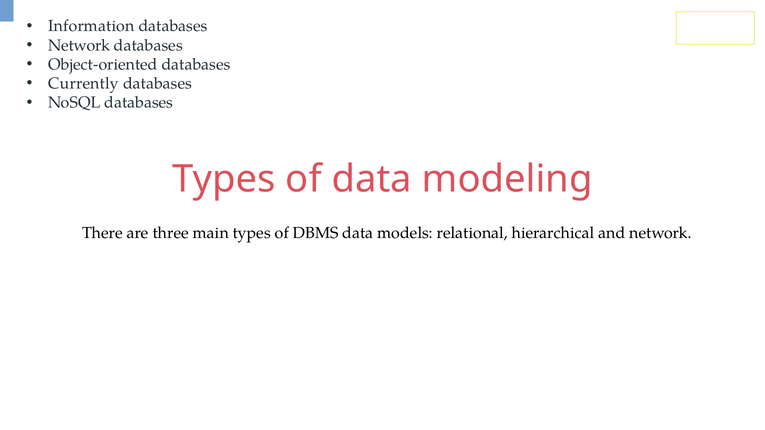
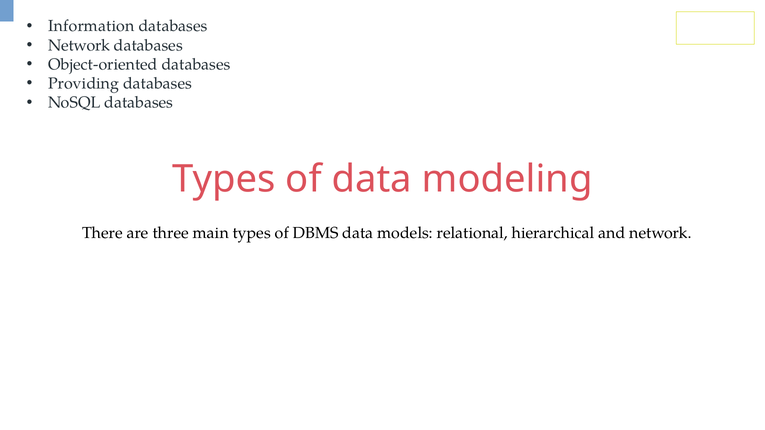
Currently: Currently -> Providing
